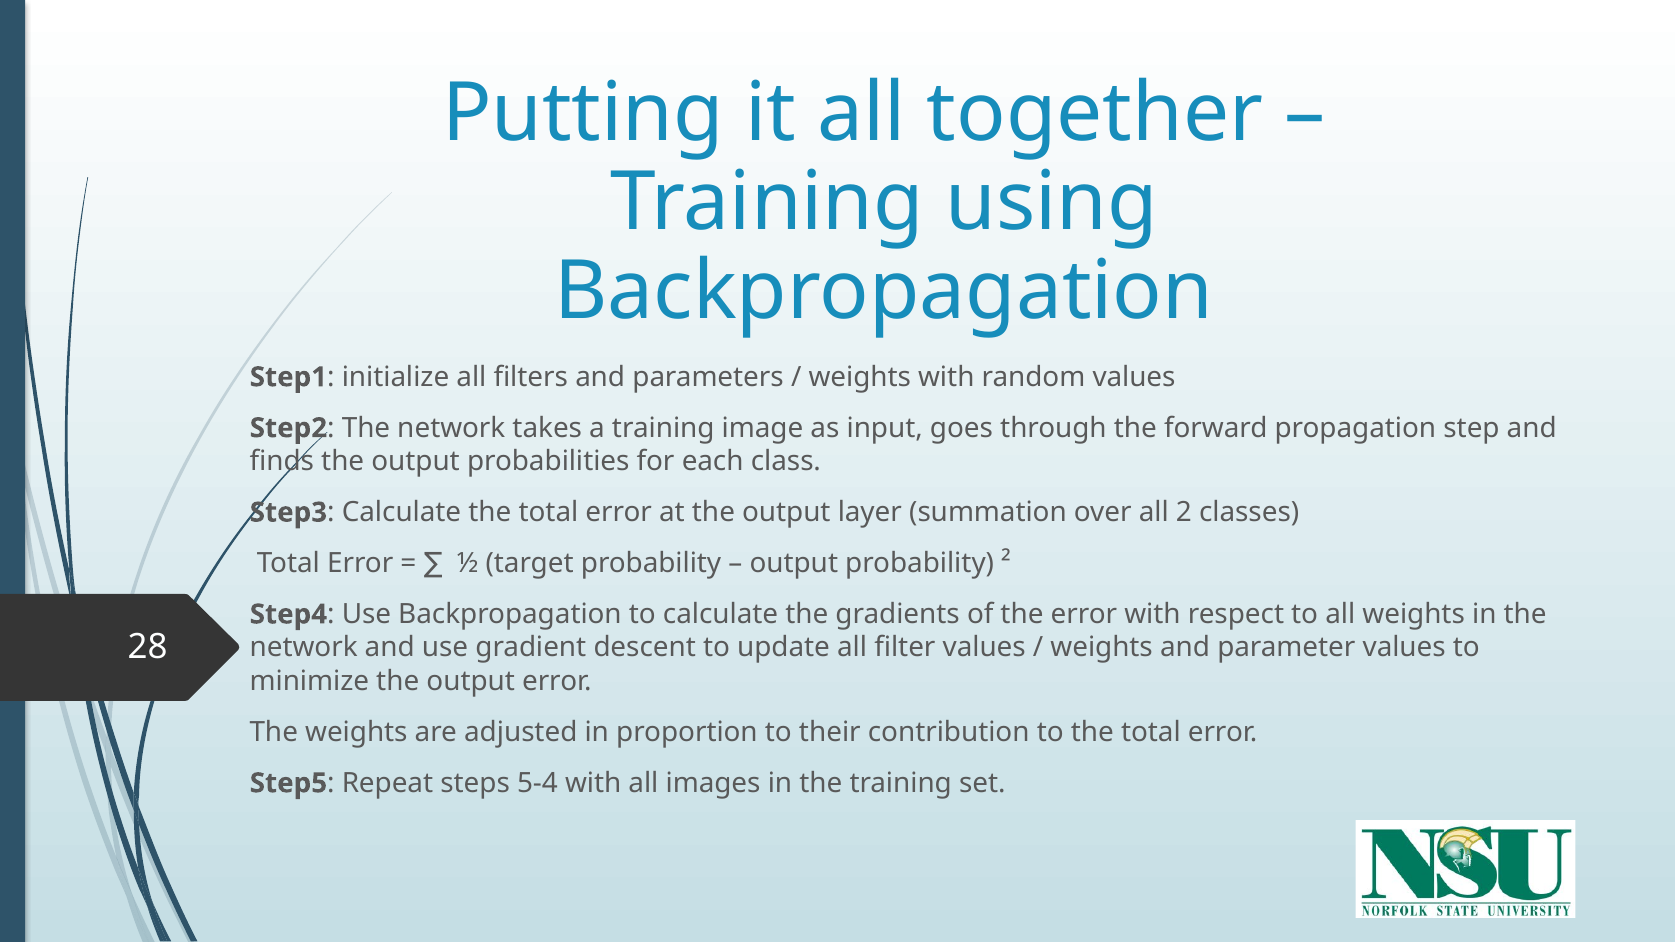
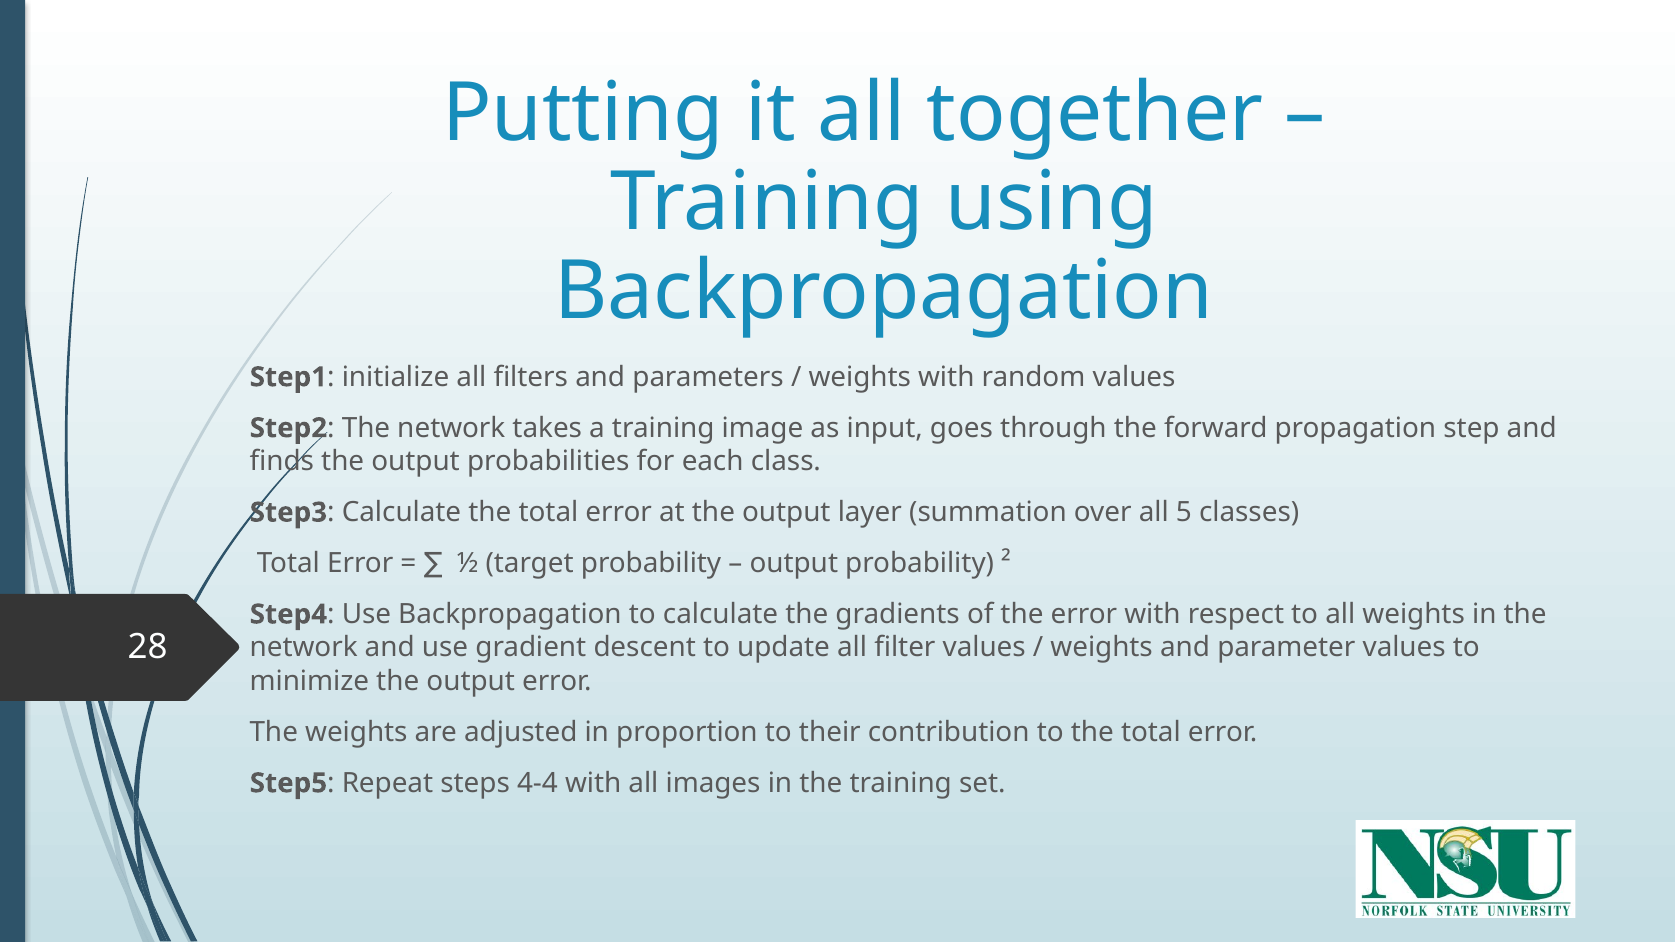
2: 2 -> 5
5-4: 5-4 -> 4-4
